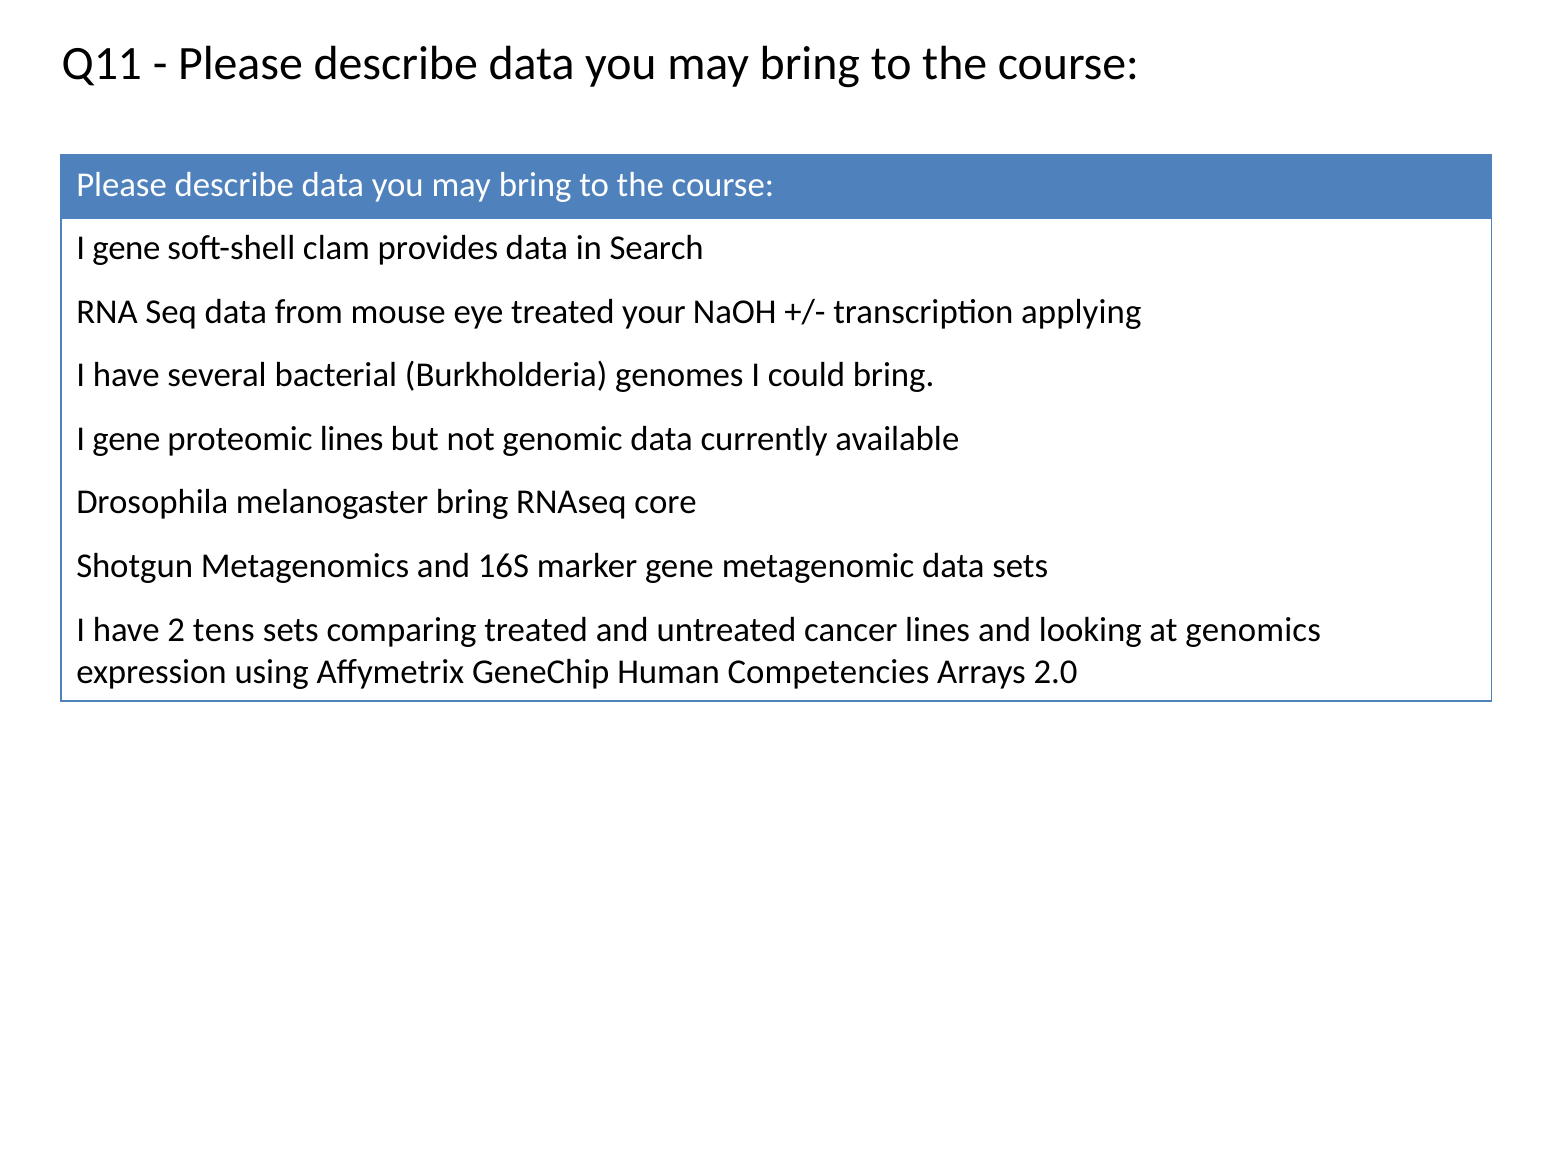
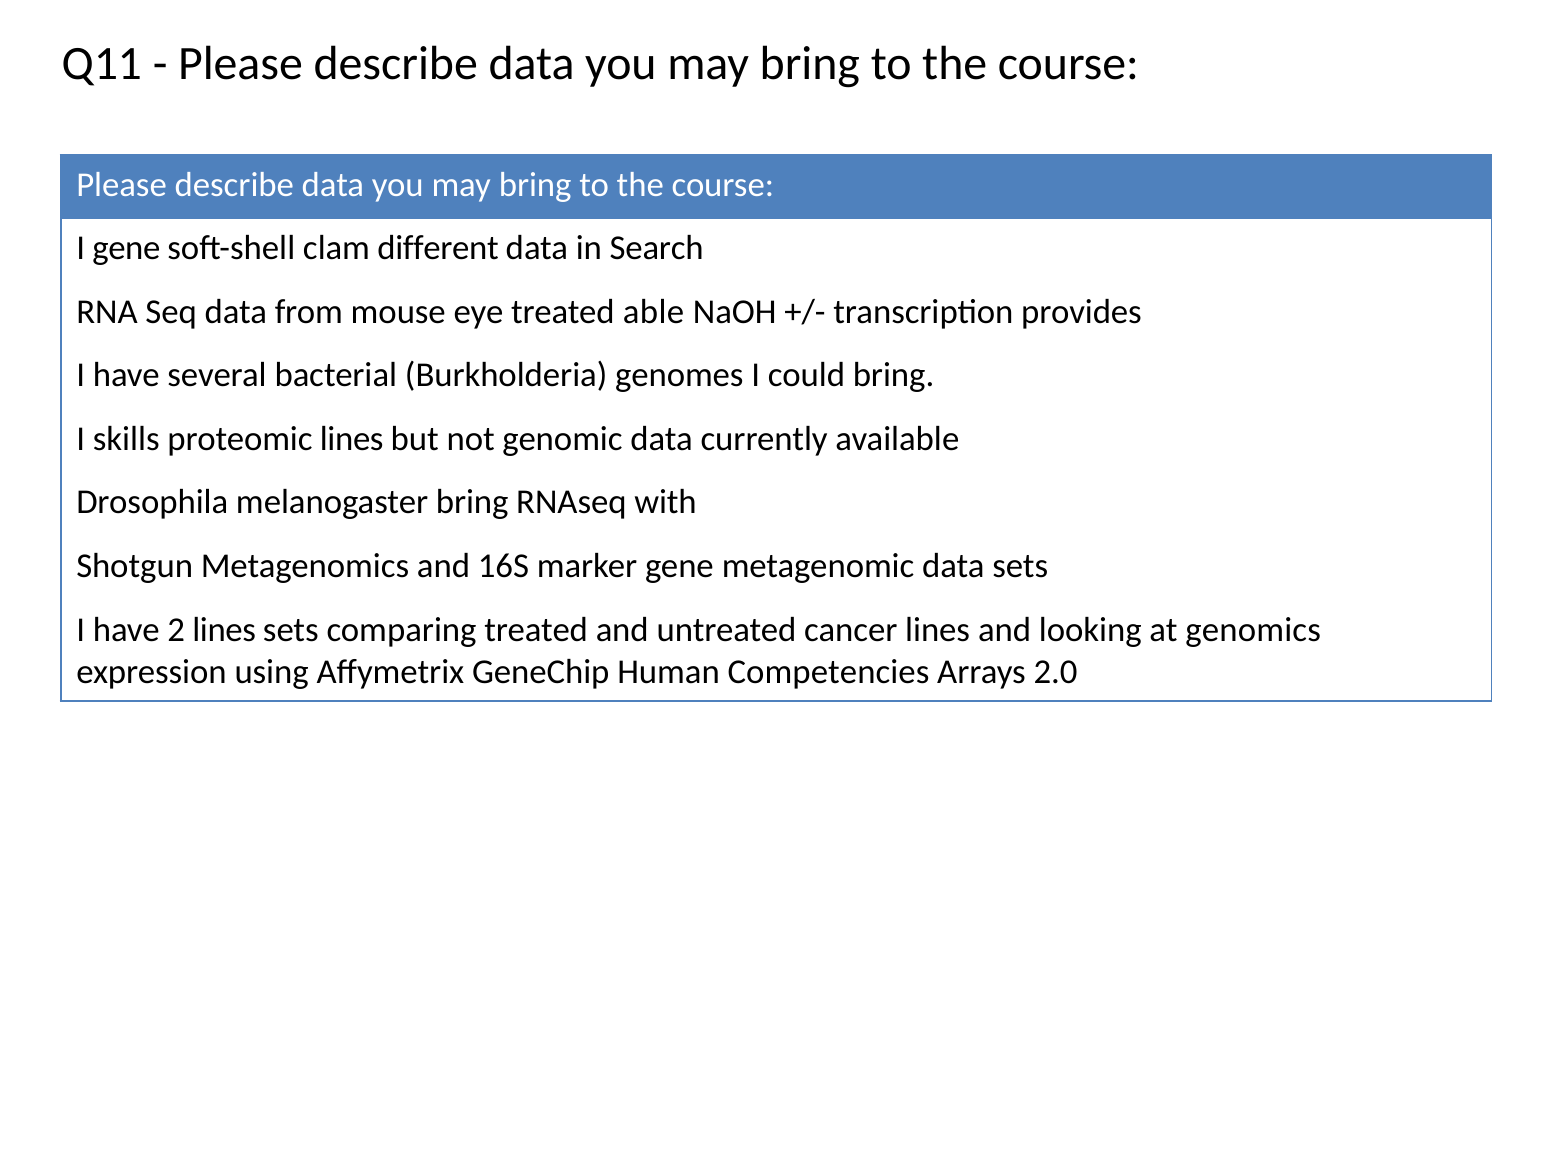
provides: provides -> different
your: your -> able
applying: applying -> provides
gene at (126, 439): gene -> skills
core: core -> with
2 tens: tens -> lines
